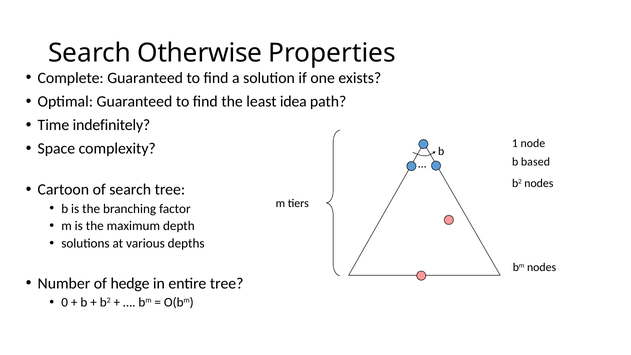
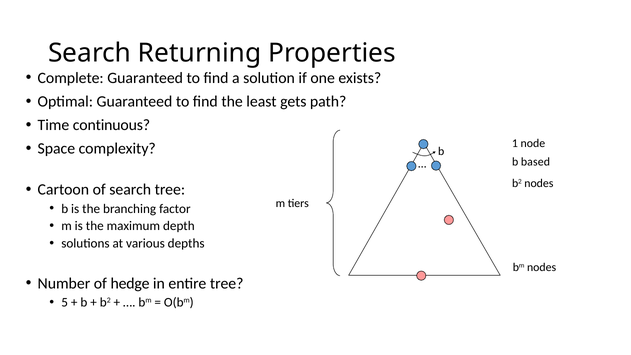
Otherwise: Otherwise -> Returning
idea: idea -> gets
indefinitely: indefinitely -> continuous
0: 0 -> 5
